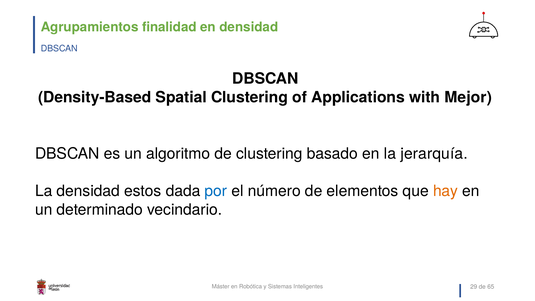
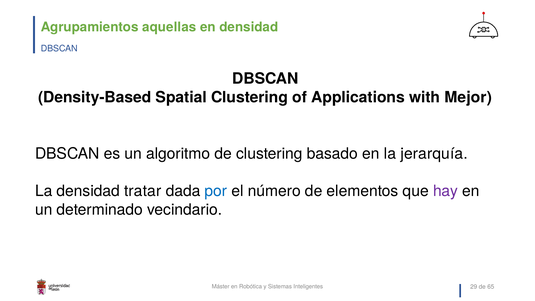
finalidad: finalidad -> aquellas
estos: estos -> tratar
hay colour: orange -> purple
